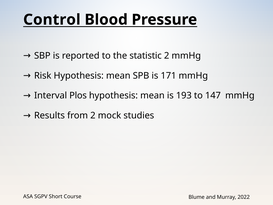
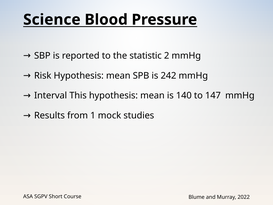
Control: Control -> Science
171: 171 -> 242
Plos: Plos -> This
193: 193 -> 140
from 2: 2 -> 1
